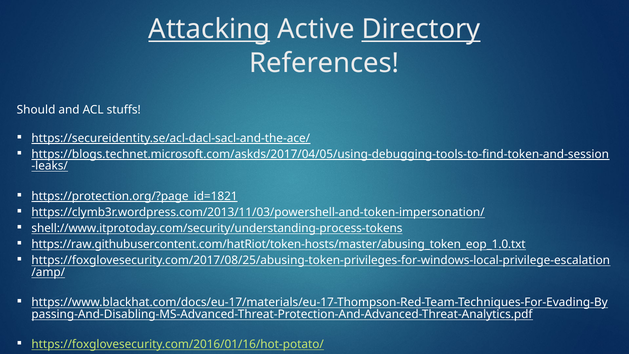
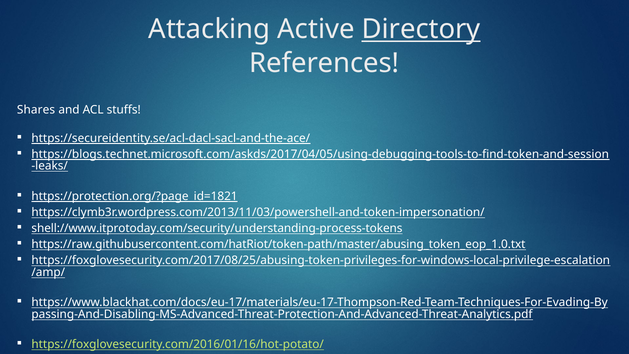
Attacking underline: present -> none
Should: Should -> Shares
https://raw.githubusercontent.com/hatRiot/token-hosts/master/abusing_token_eop_1.0.txt: https://raw.githubusercontent.com/hatRiot/token-hosts/master/abusing_token_eop_1.0.txt -> https://raw.githubusercontent.com/hatRiot/token-path/master/abusing_token_eop_1.0.txt
